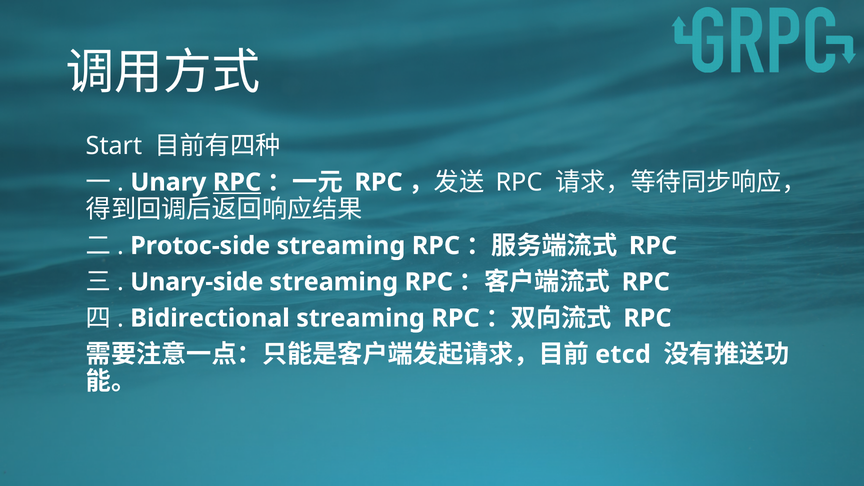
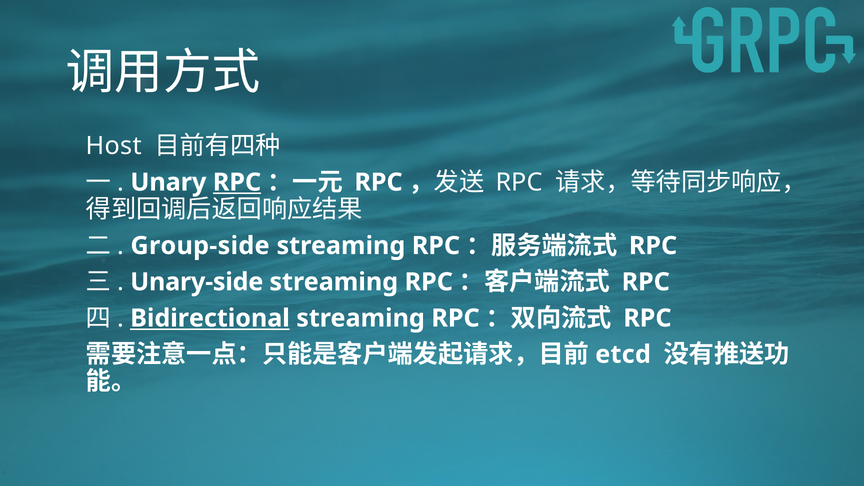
Start: Start -> Host
Protoc-side: Protoc-side -> Group-side
Bidirectional underline: none -> present
